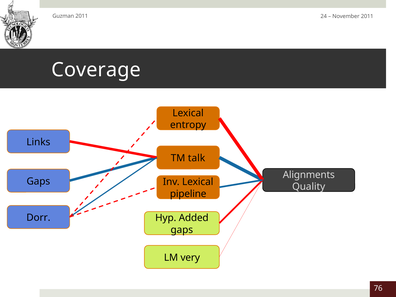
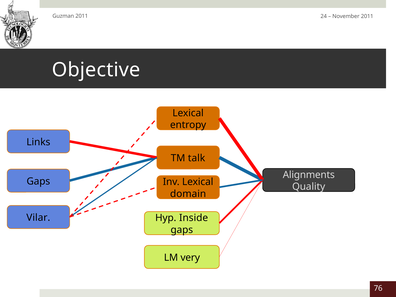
Coverage: Coverage -> Objective
pipeline: pipeline -> domain
Dorr: Dorr -> Vilar
Added: Added -> Inside
